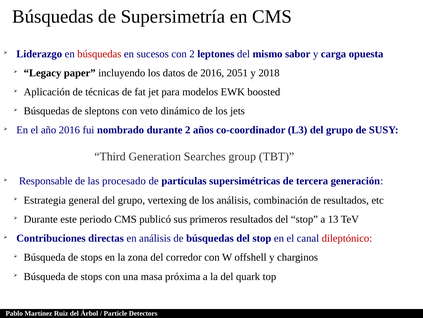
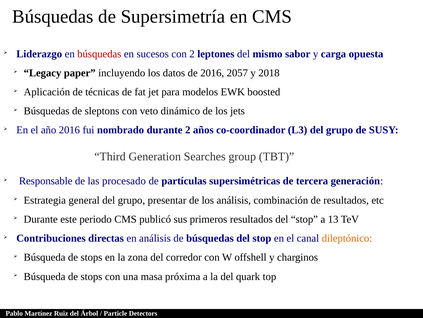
2051: 2051 -> 2057
vertexing: vertexing -> presentar
dileptónico colour: red -> orange
